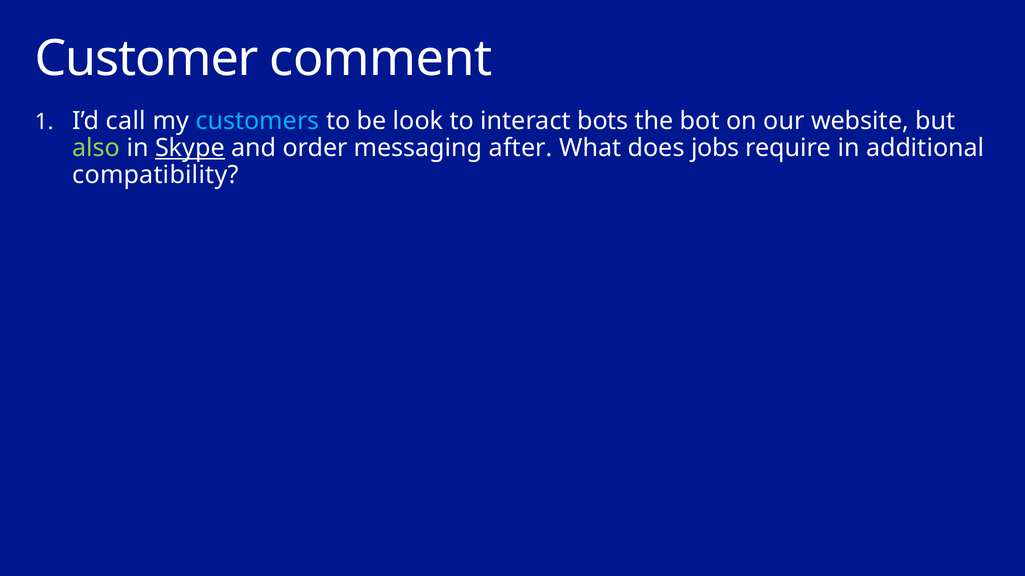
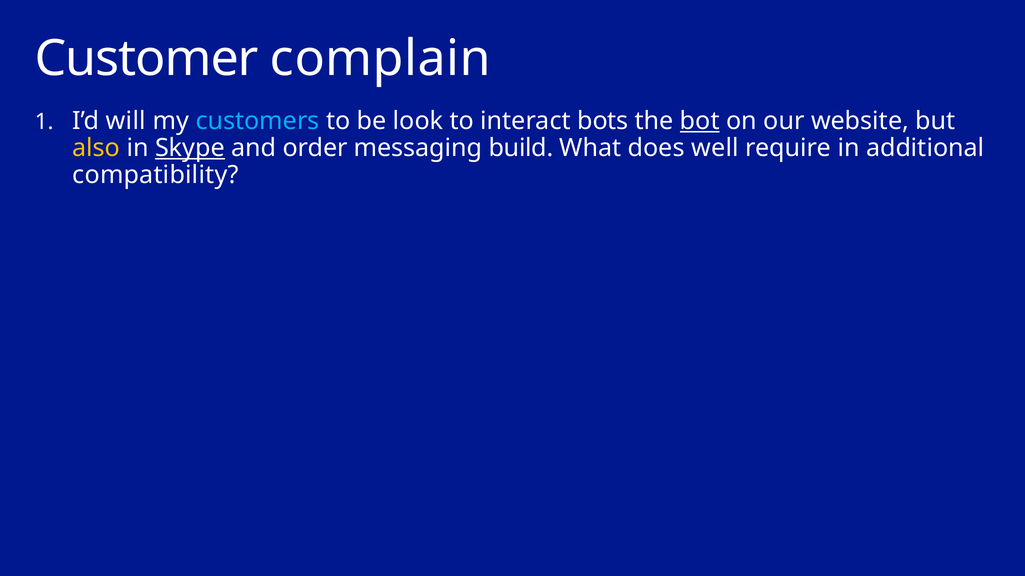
comment: comment -> complain
call: call -> will
bot underline: none -> present
also colour: light green -> yellow
after: after -> build
jobs: jobs -> well
